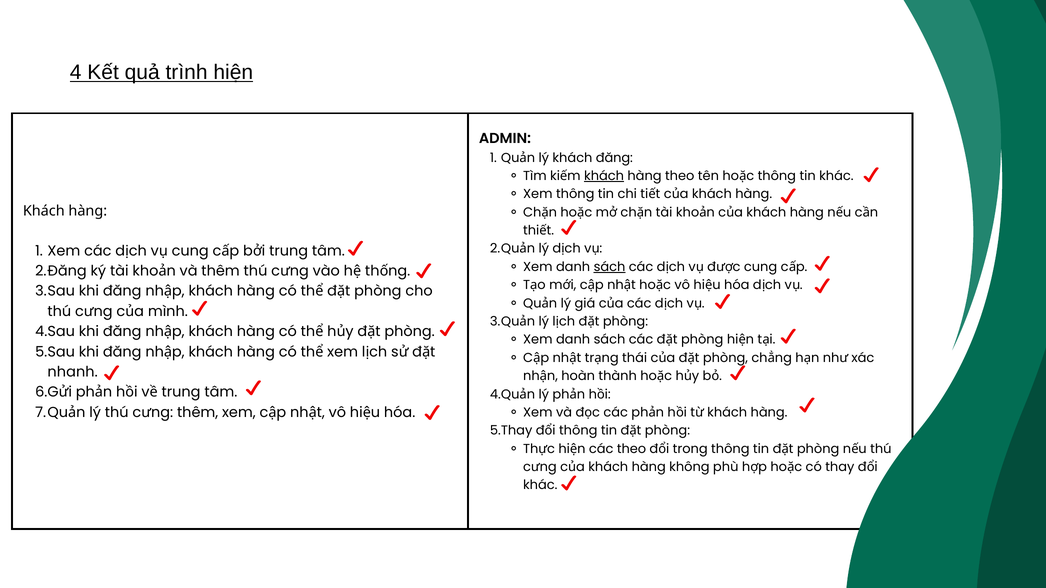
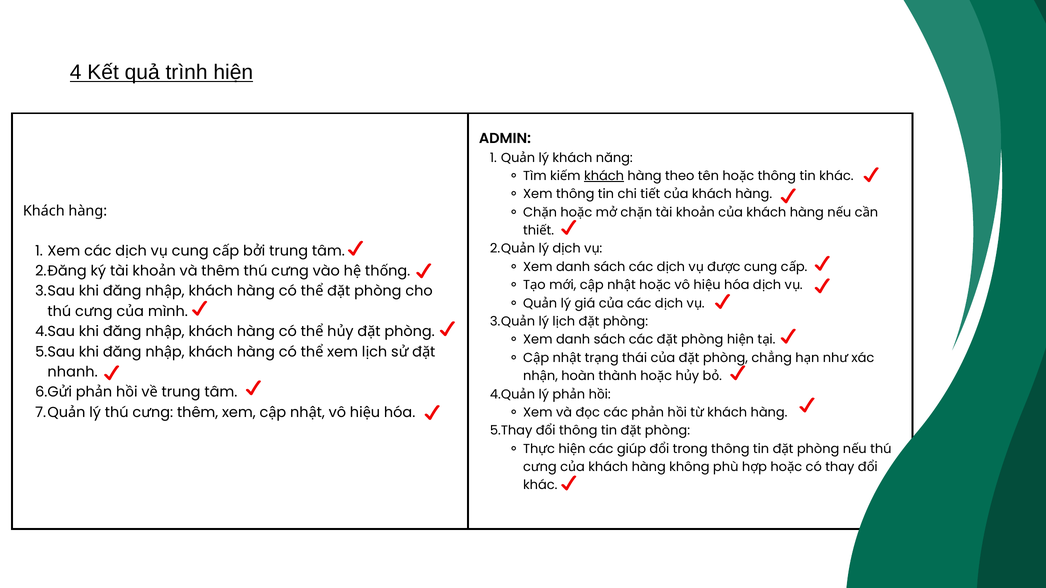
khách đăng: đăng -> năng
sách at (609, 267) underline: present -> none
các theo: theo -> giúp
